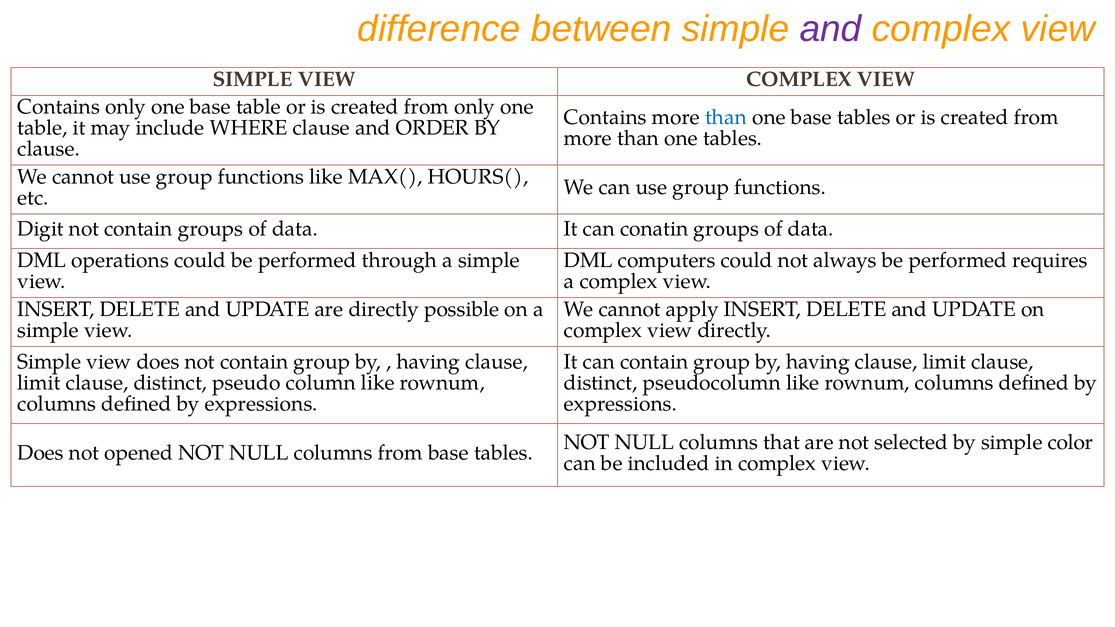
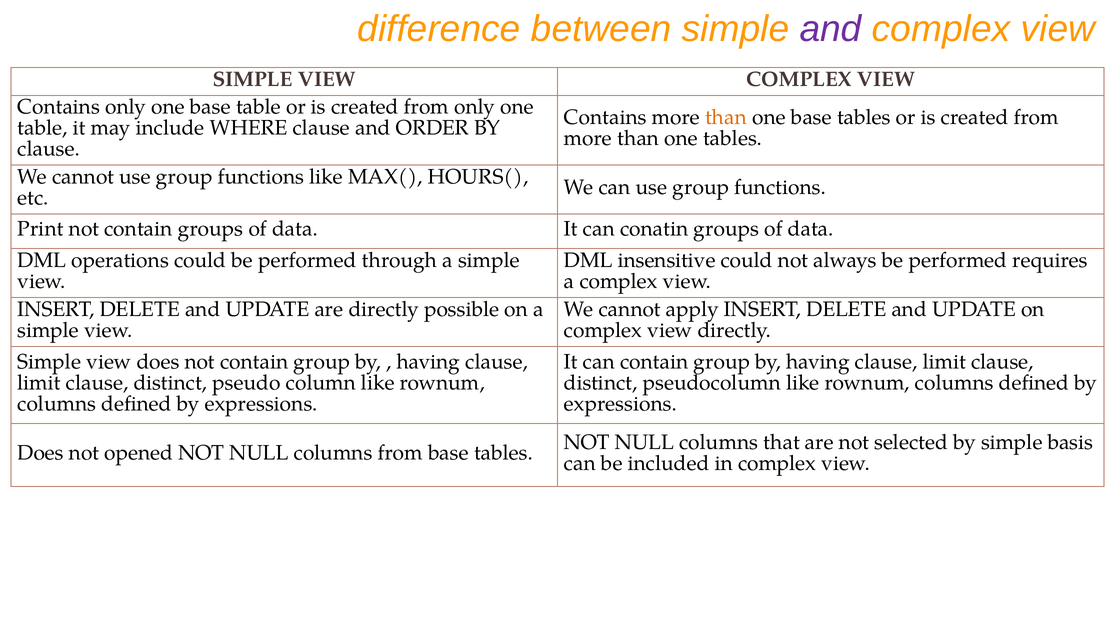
than at (726, 117) colour: blue -> orange
Digit: Digit -> Print
computers: computers -> insensitive
color: color -> basis
